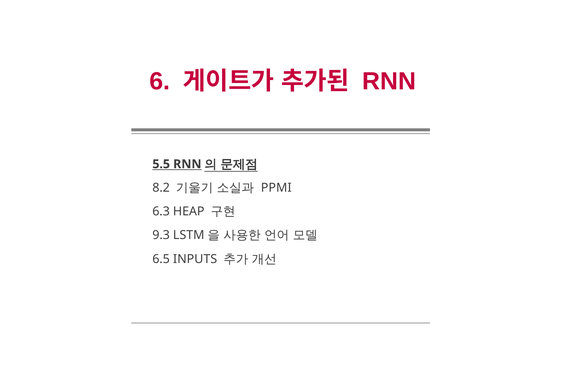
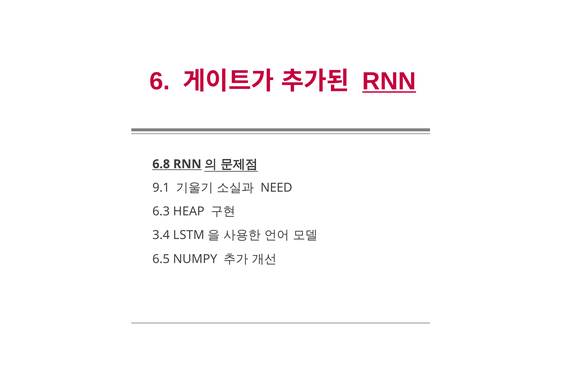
RNN at (389, 81) underline: none -> present
5.5: 5.5 -> 6.8
8.2: 8.2 -> 9.1
PPMI: PPMI -> NEED
9.3: 9.3 -> 3.4
INPUTS: INPUTS -> NUMPY
